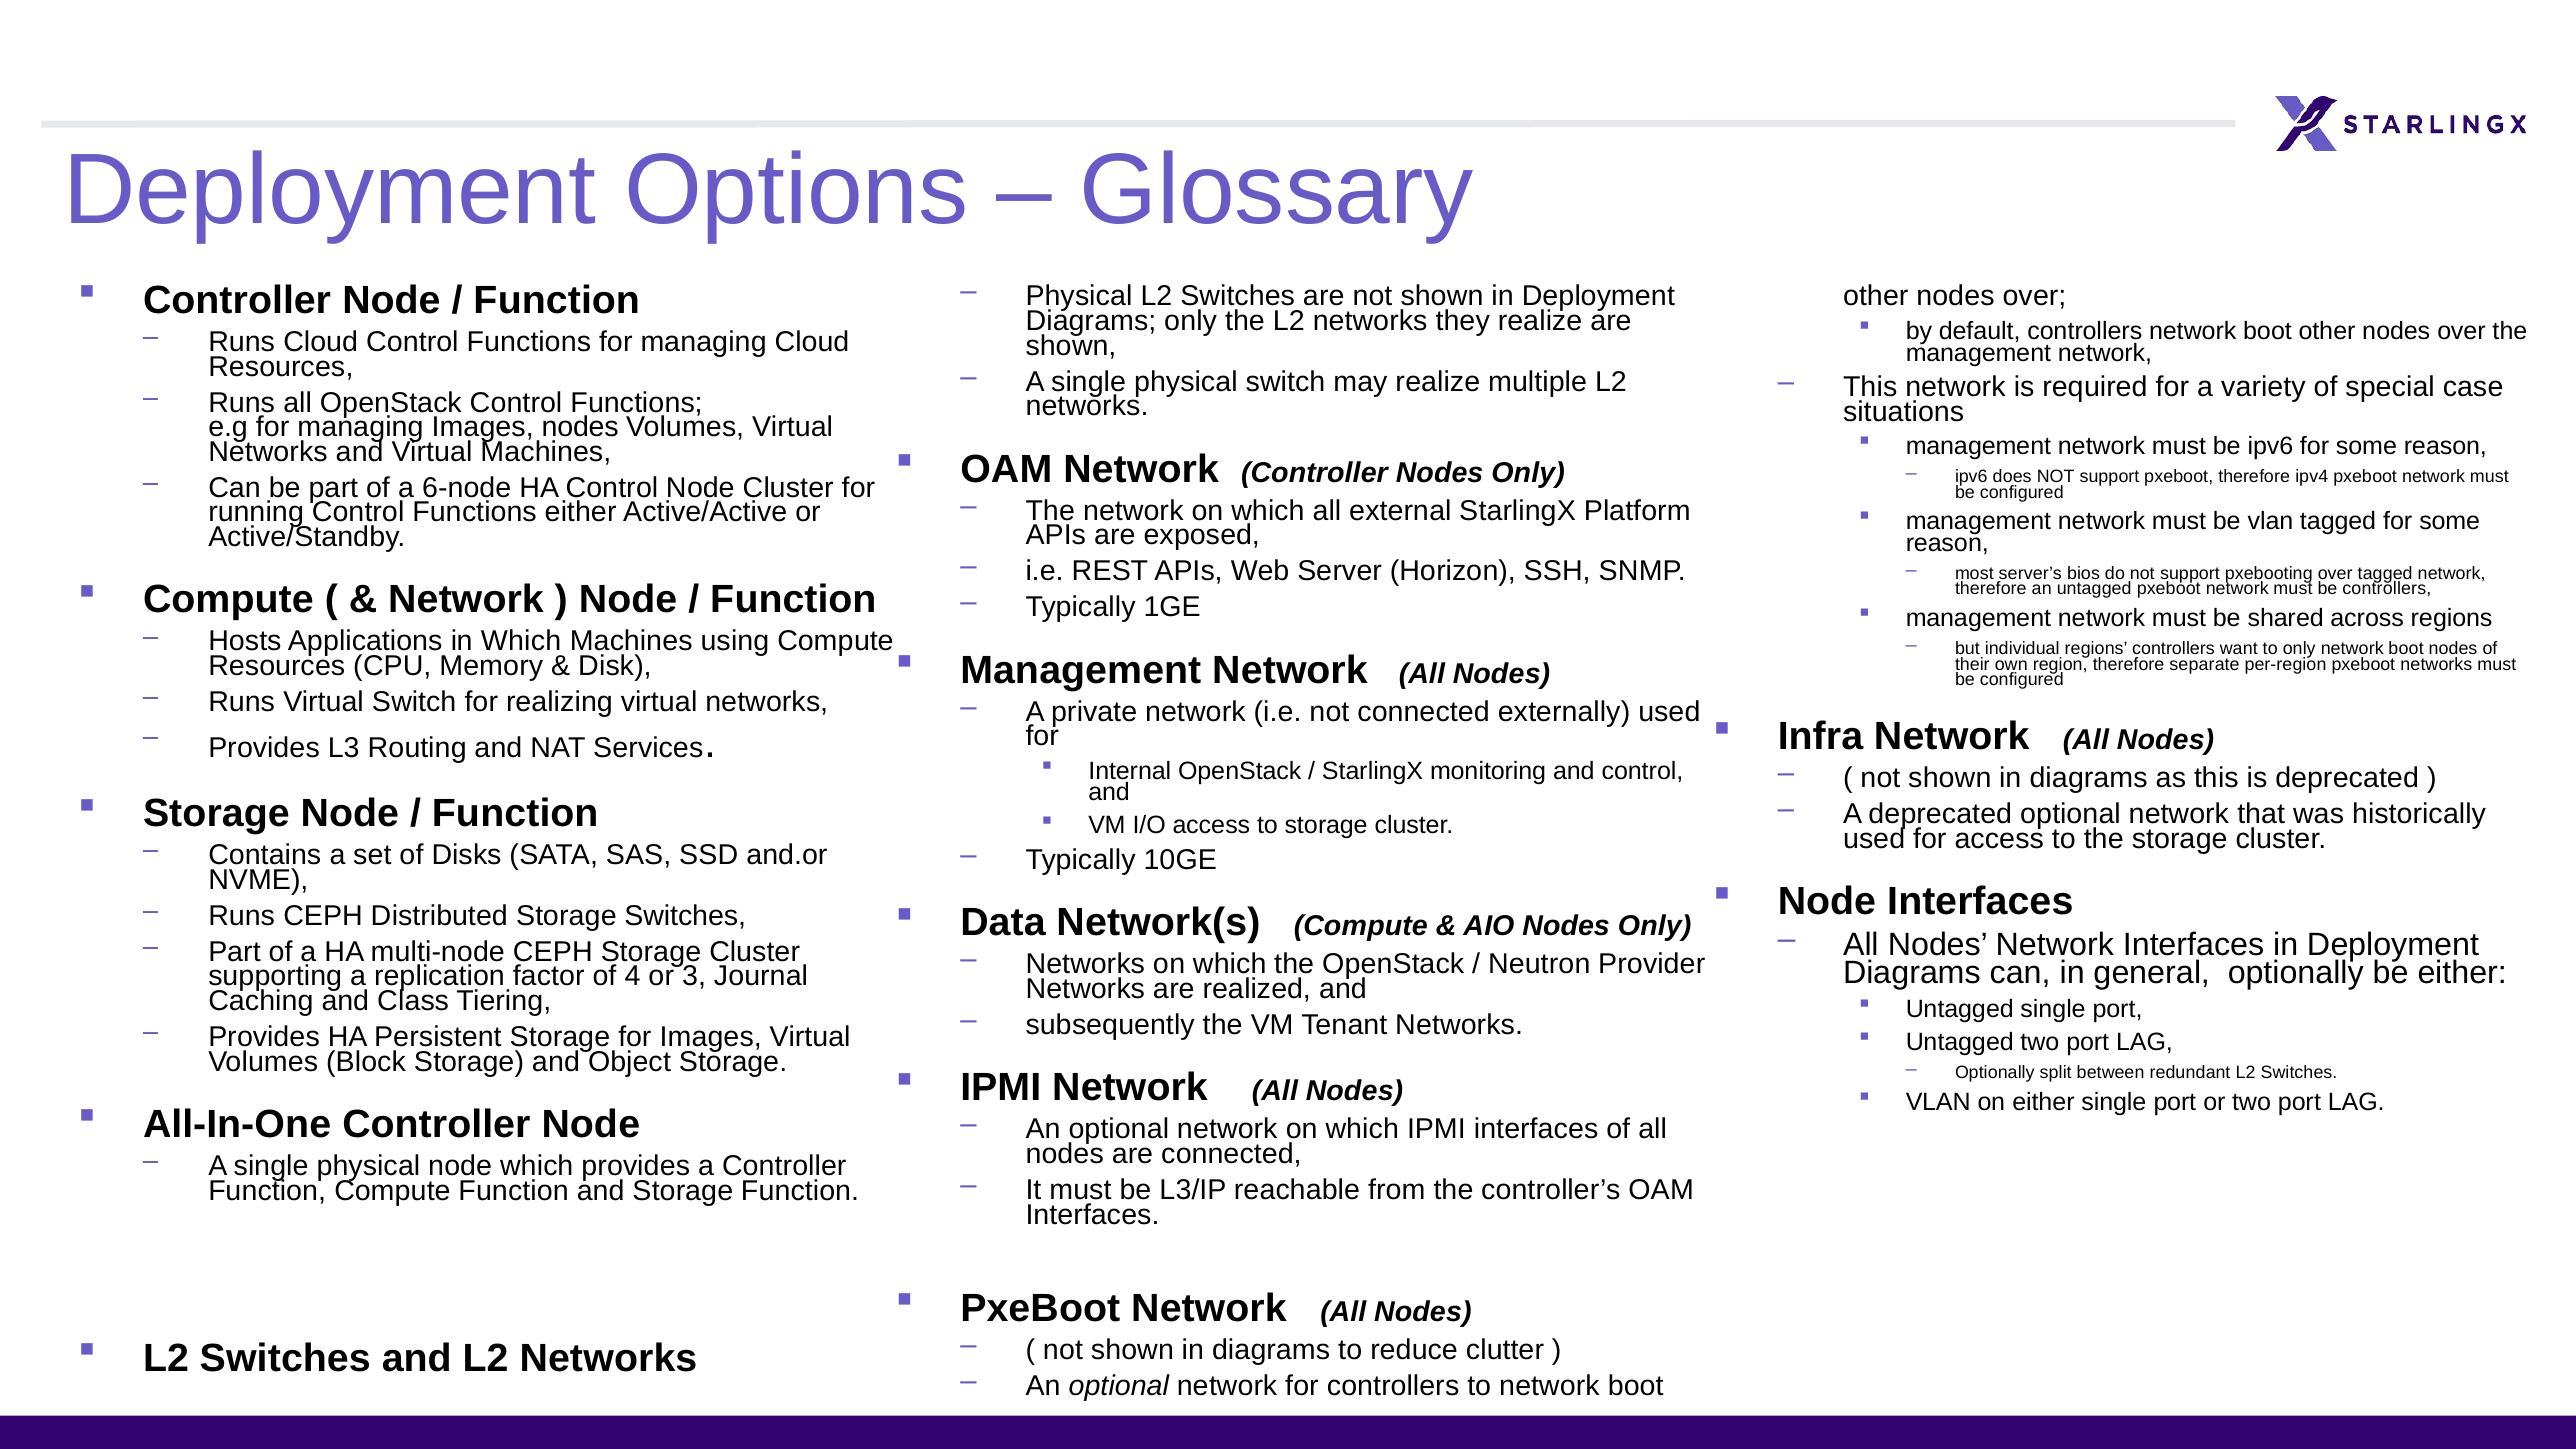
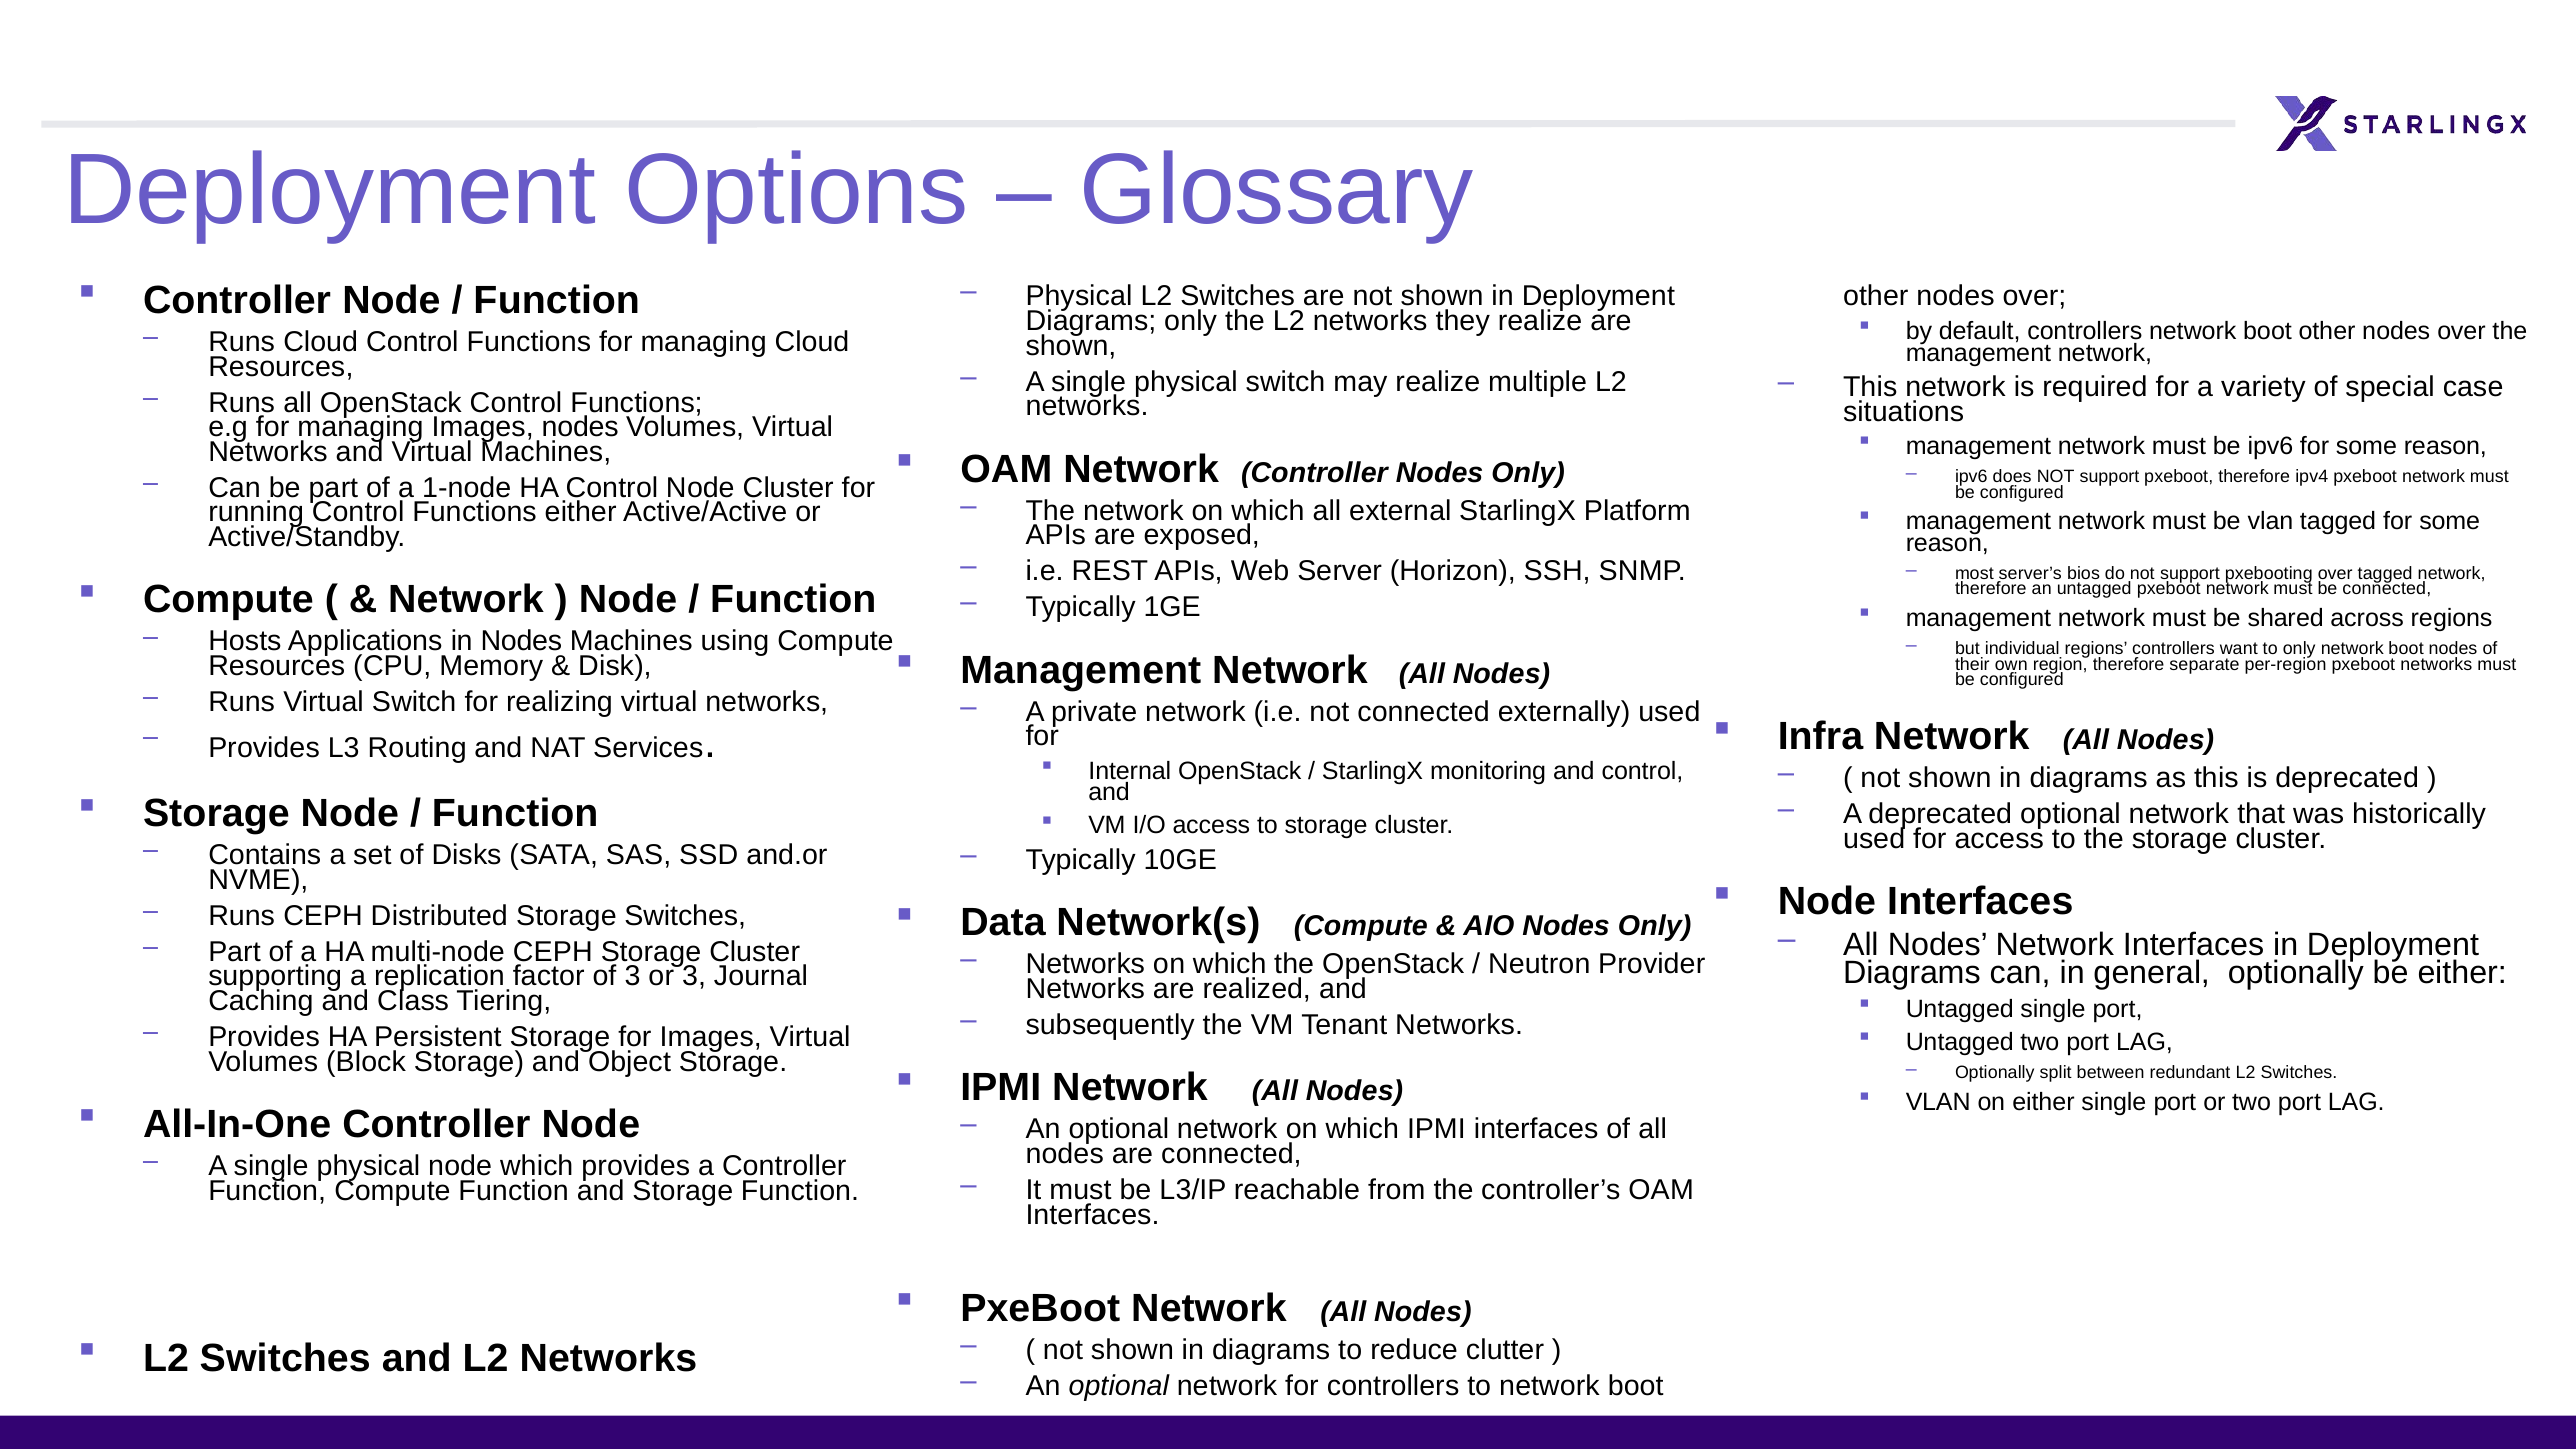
6-node: 6-node -> 1-node
be controllers: controllers -> connected
in Which: Which -> Nodes
of 4: 4 -> 3
